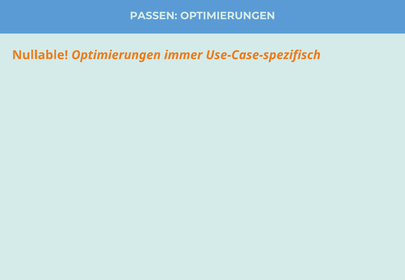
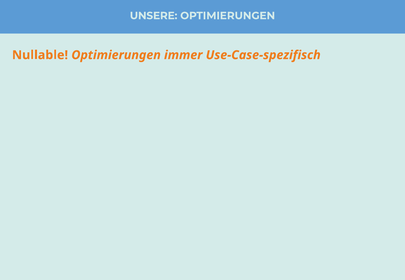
PASSEN: PASSEN -> UNSERE
